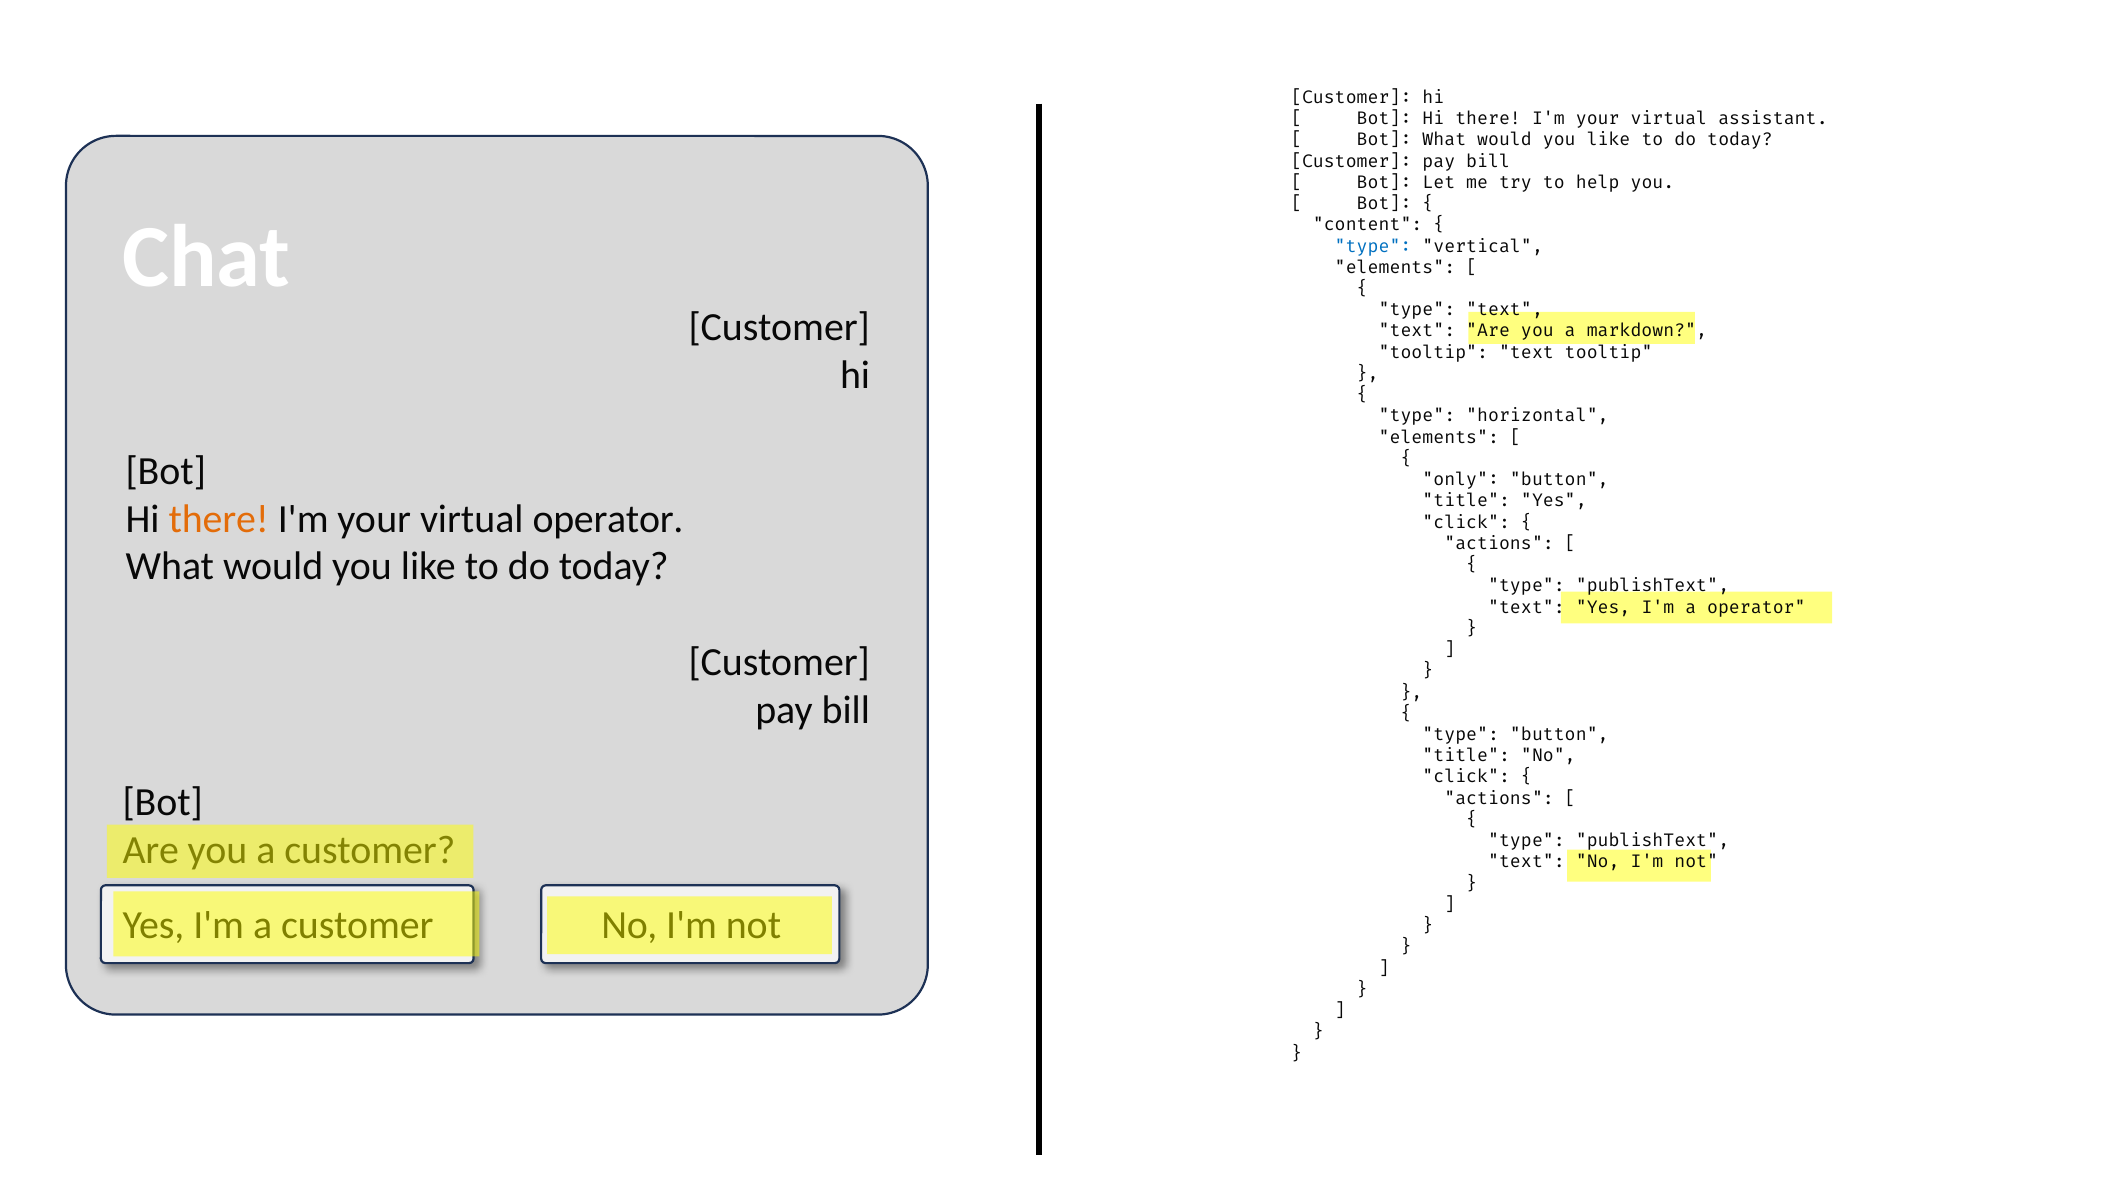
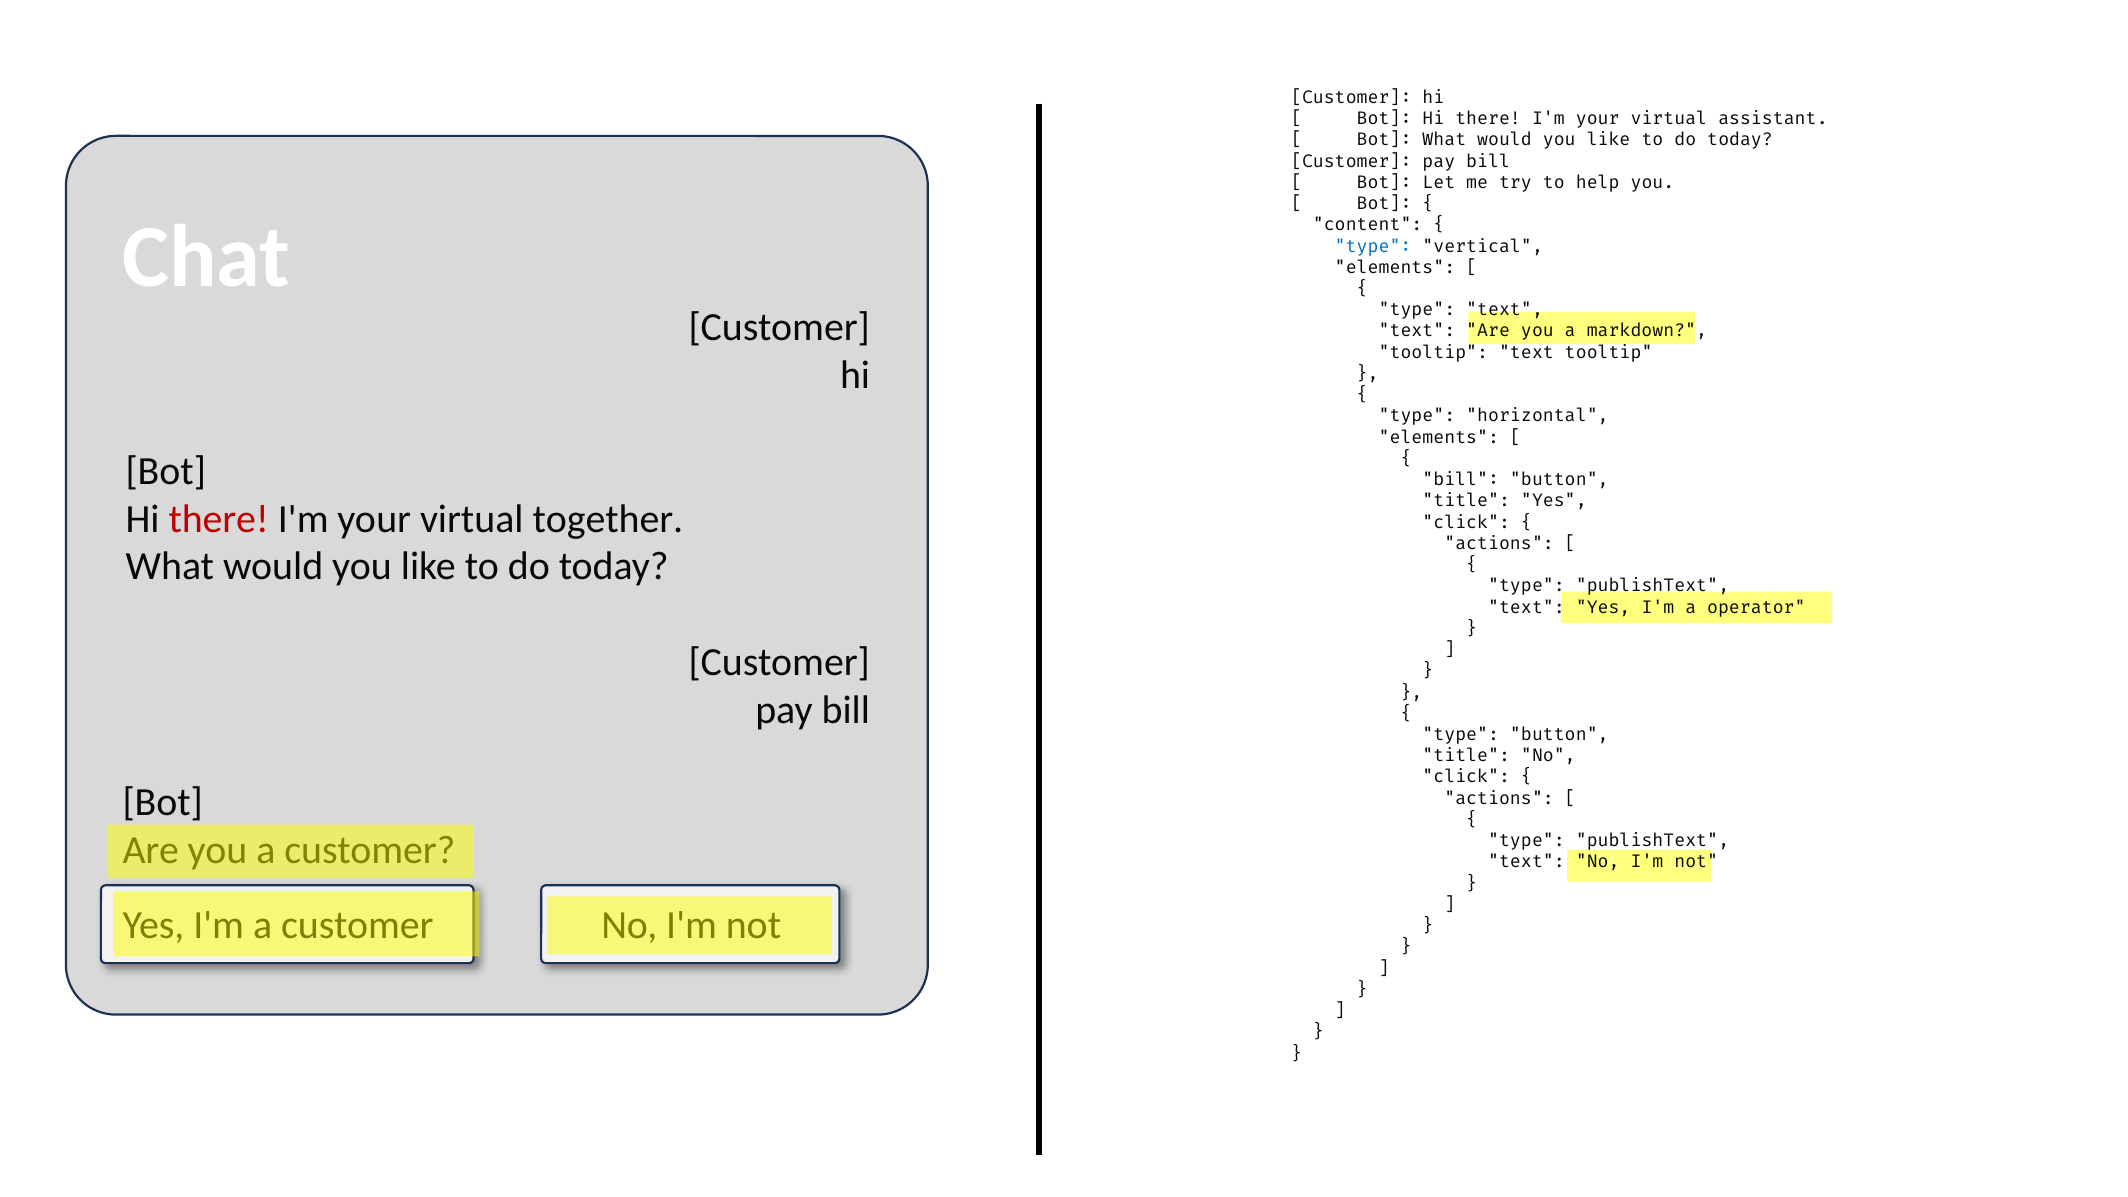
only at (1461, 480): only -> bill
there at (219, 519) colour: orange -> red
virtual operator: operator -> together
